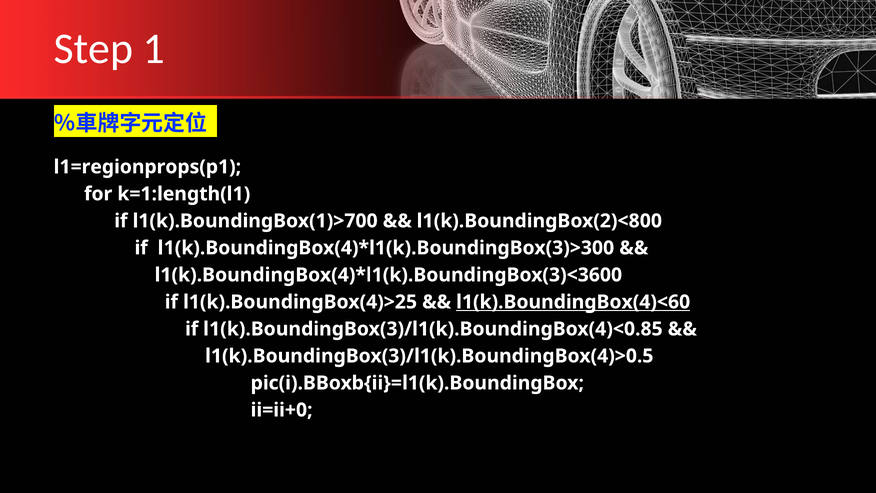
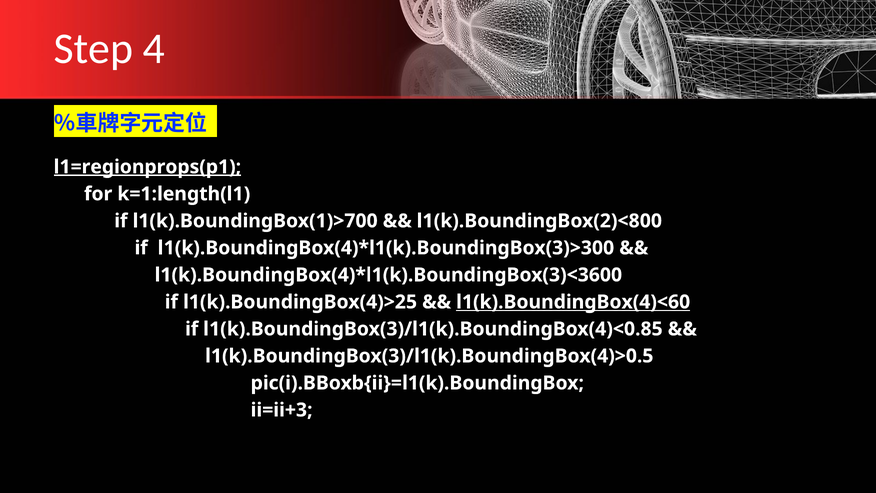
1: 1 -> 4
l1=regionprops(p1 underline: none -> present
ii=ii+0: ii=ii+0 -> ii=ii+3
